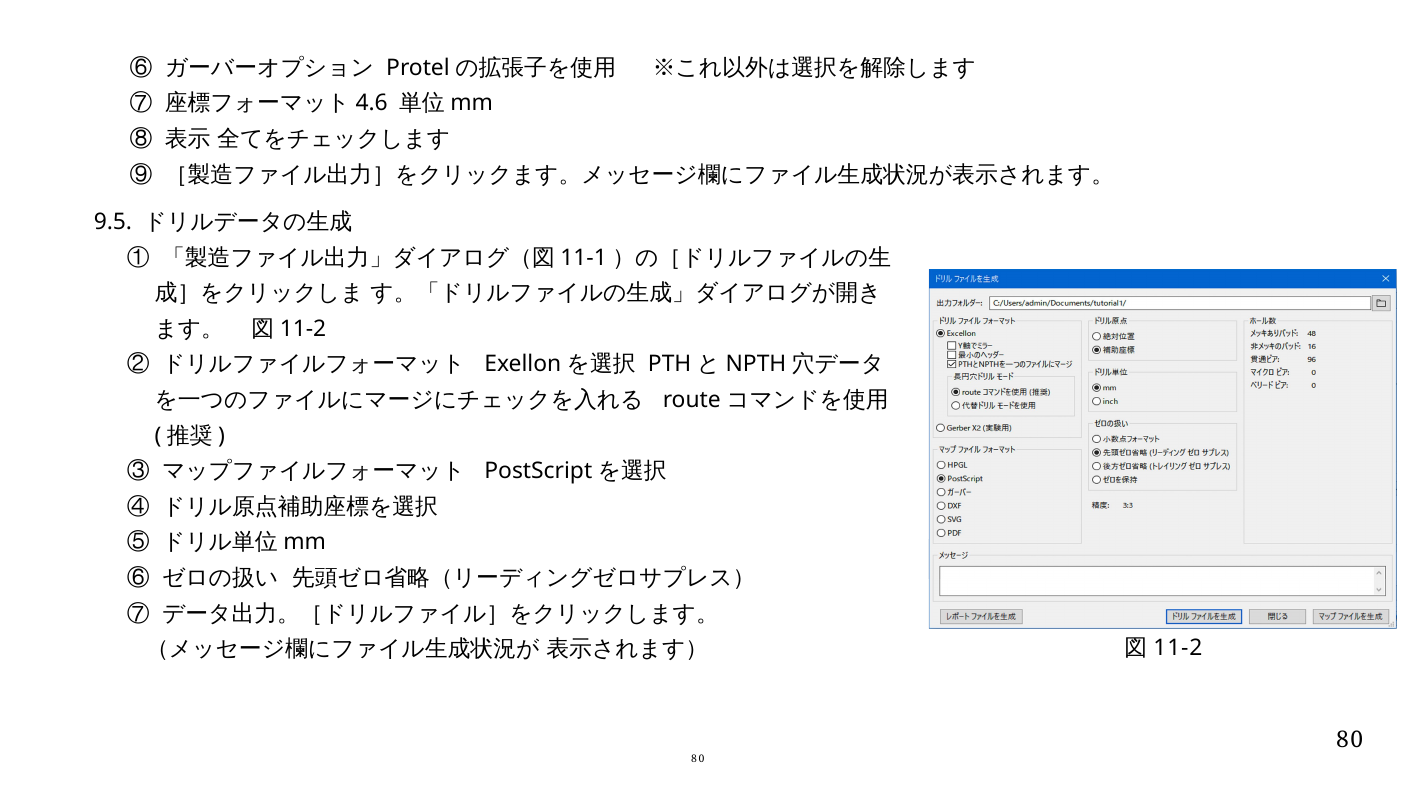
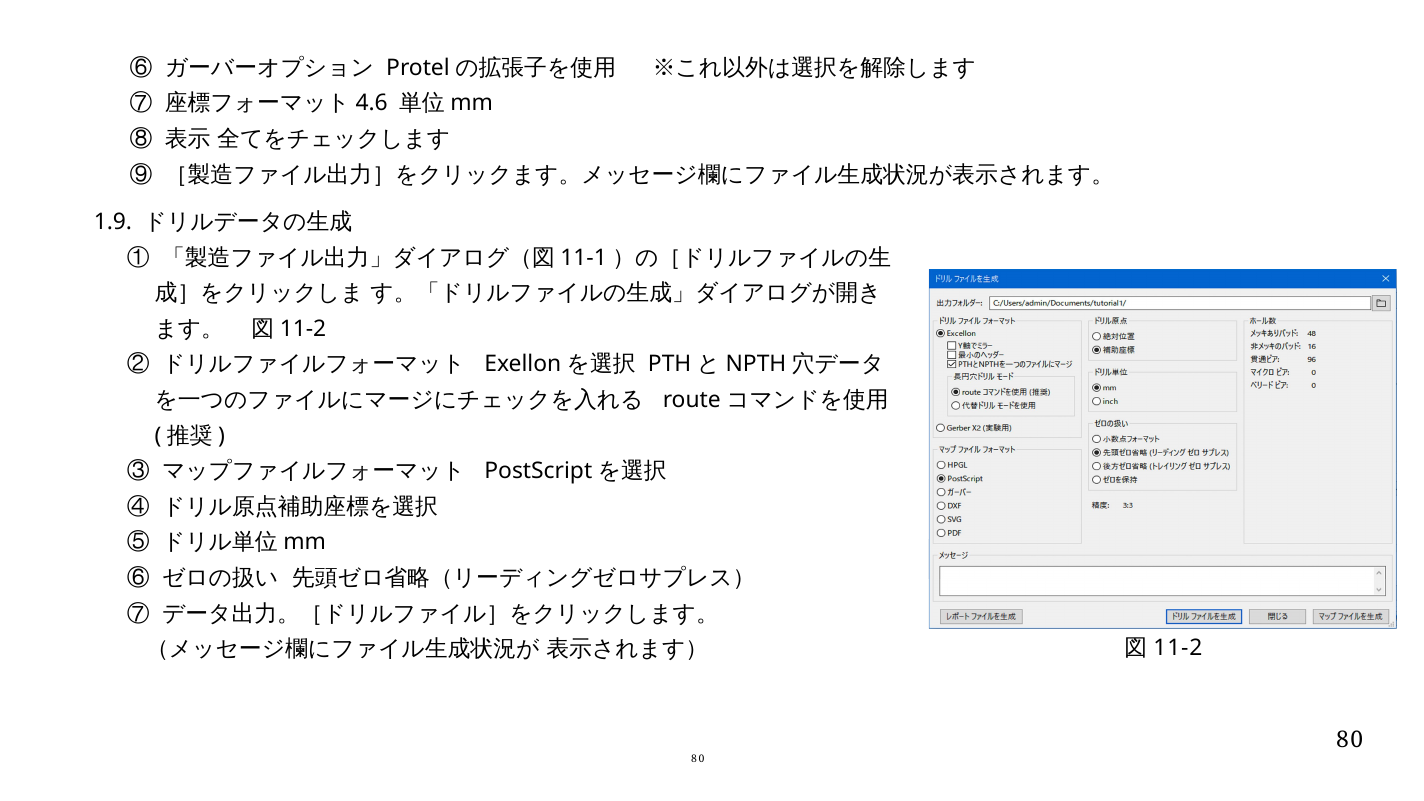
9.5: 9.5 -> 1.9
